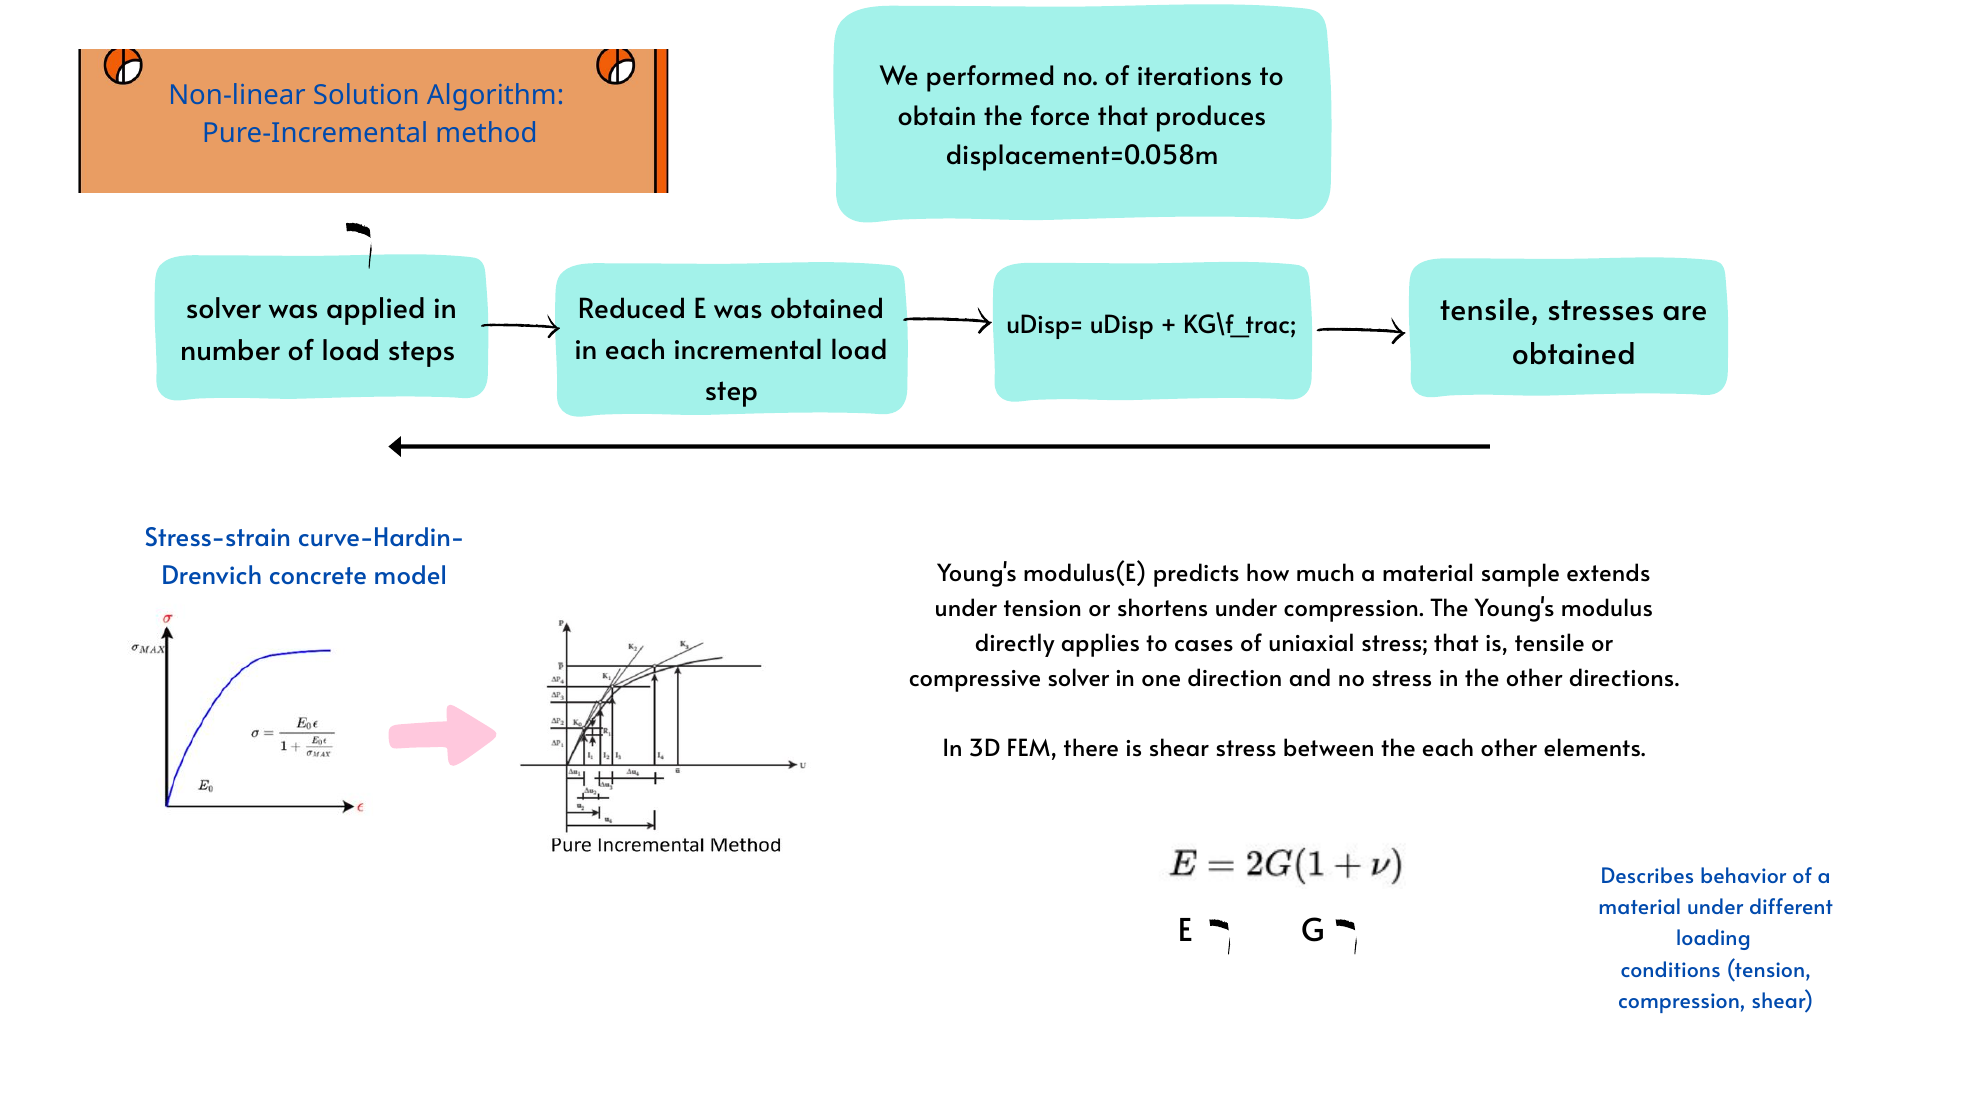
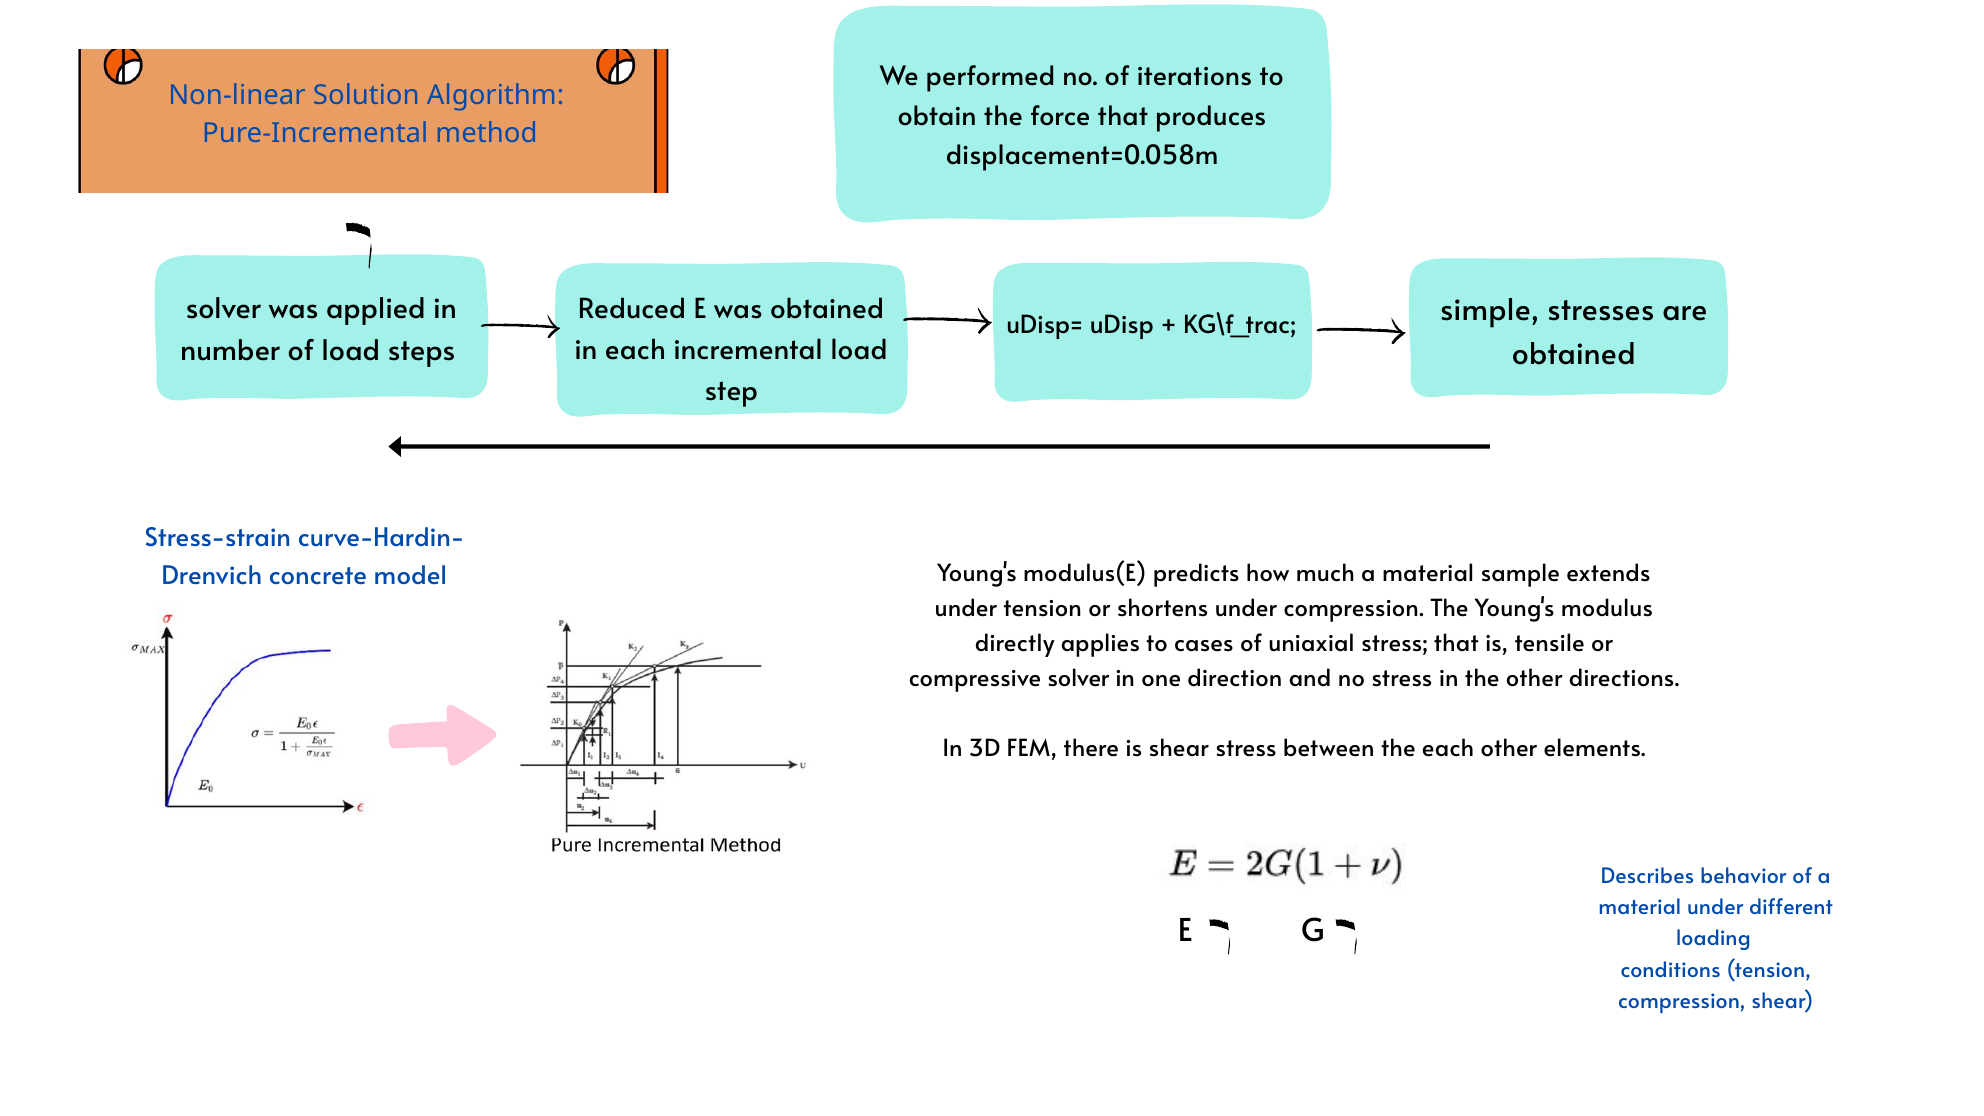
tensile at (1489, 311): tensile -> simple
